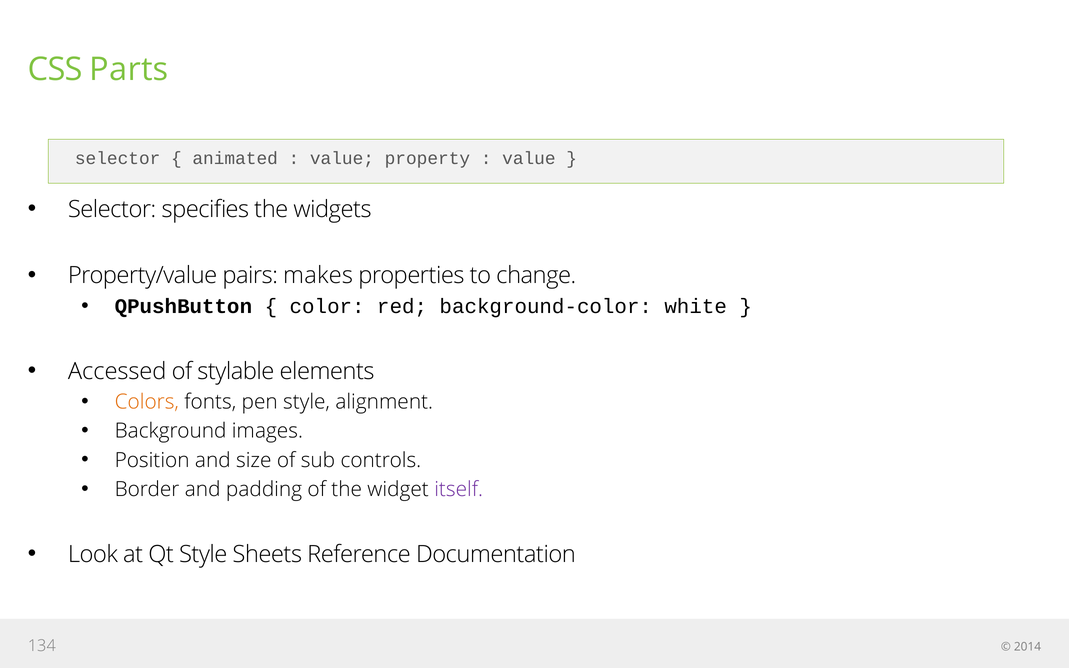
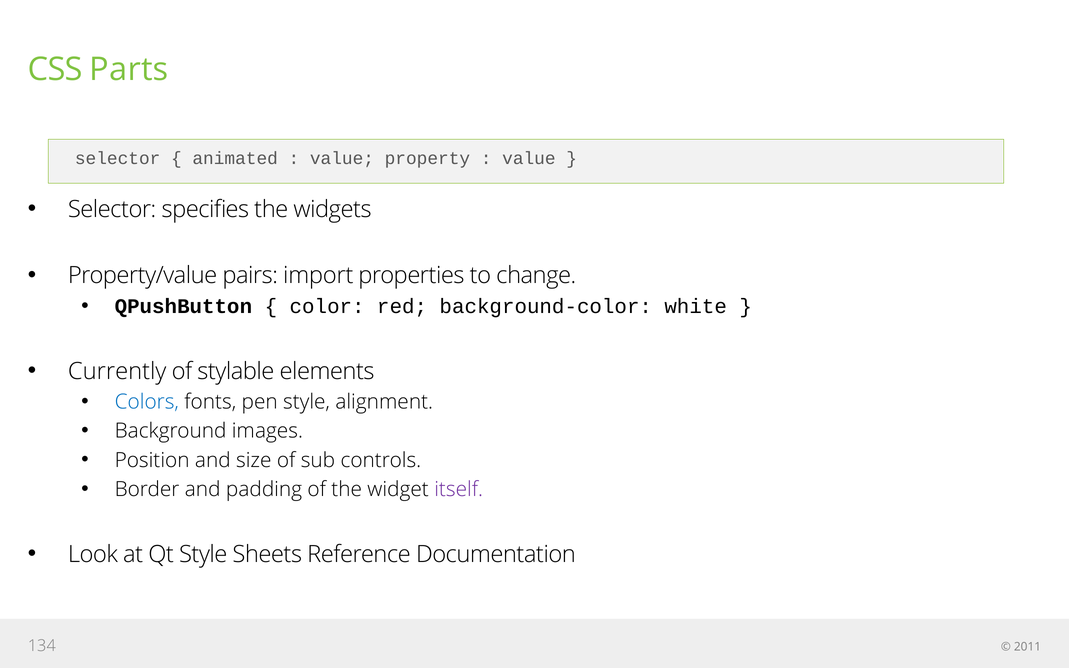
makes: makes -> import
Accessed: Accessed -> Currently
Colors colour: orange -> blue
2014: 2014 -> 2011
